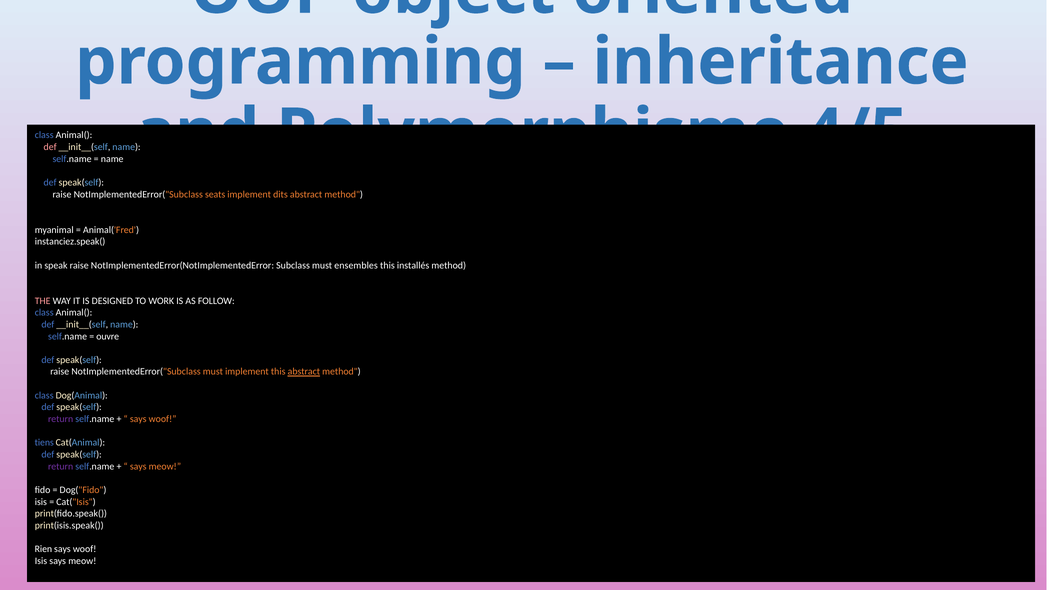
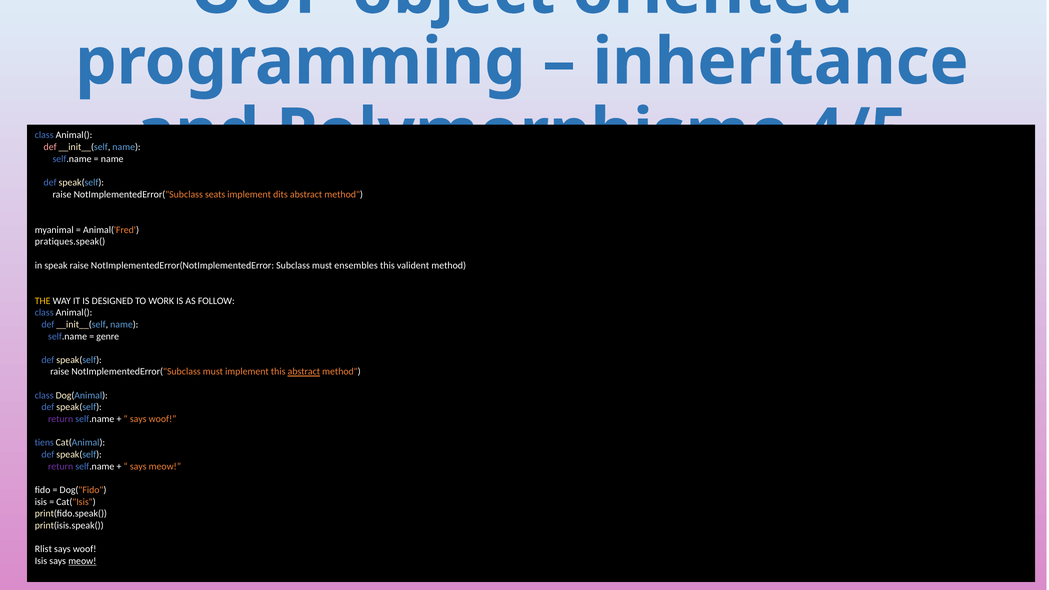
instanciez.speak(: instanciez.speak( -> pratiques.speak(
installés: installés -> valident
THE colour: pink -> yellow
ouvre: ouvre -> genre
Rien: Rien -> Rlist
meow at (82, 561) underline: none -> present
